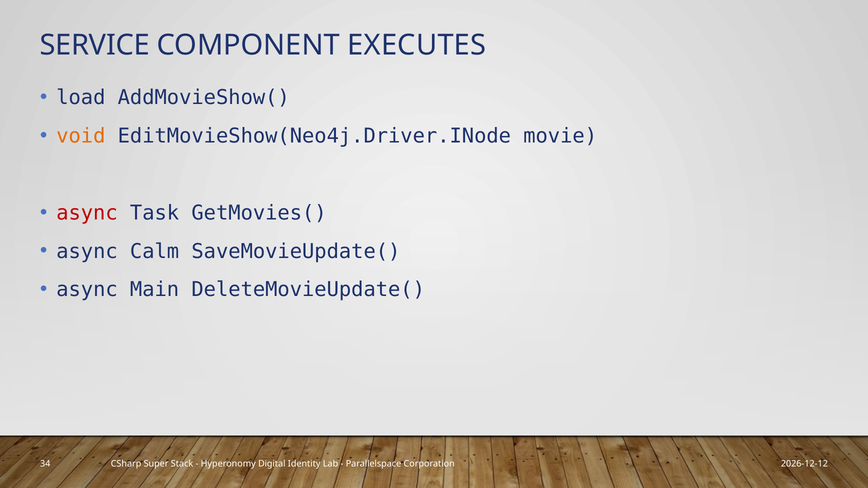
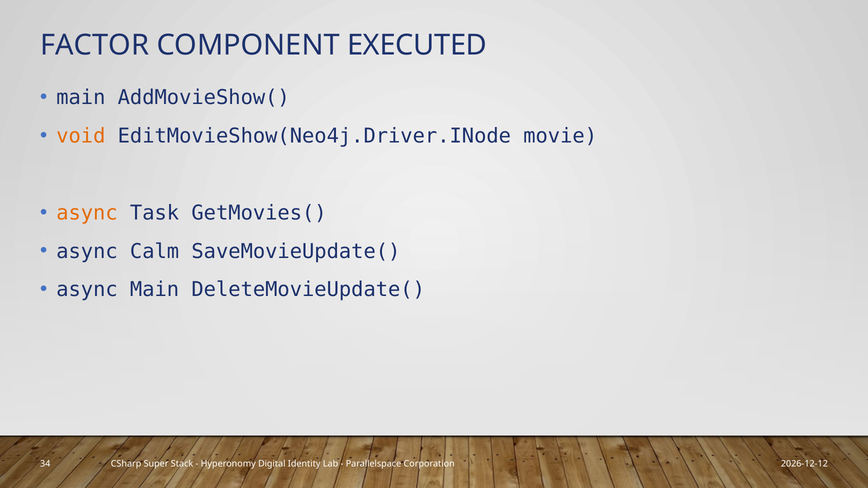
SERVICE: SERVICE -> FACTOR
EXECUTES: EXECUTES -> EXECUTED
load at (81, 98): load -> main
async at (87, 213) colour: red -> orange
